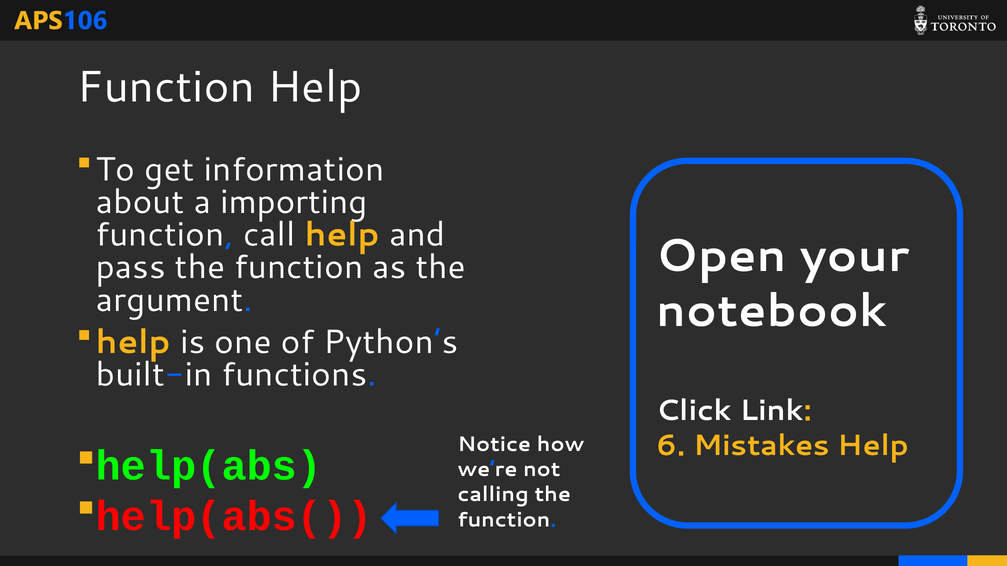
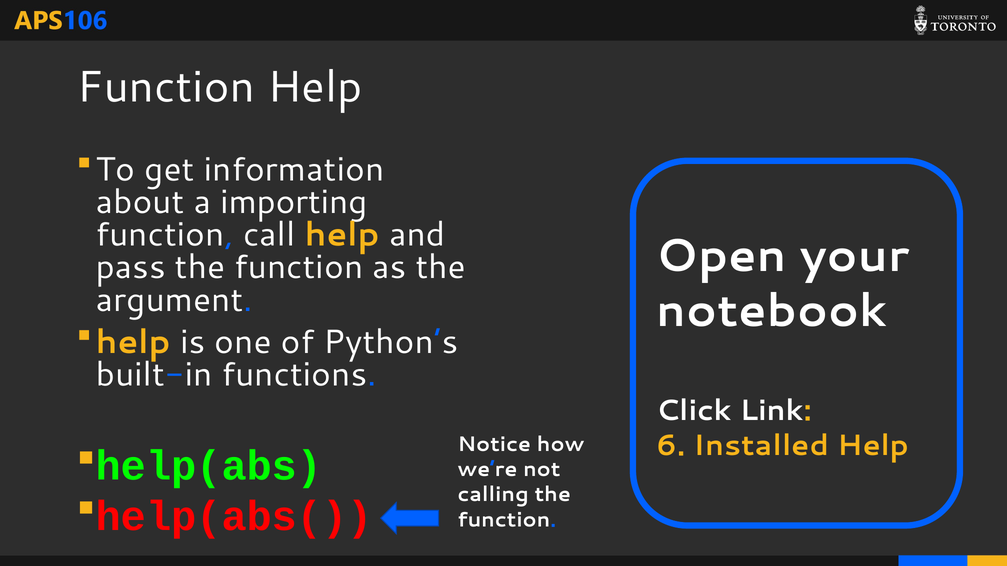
Mistakes: Mistakes -> Installed
